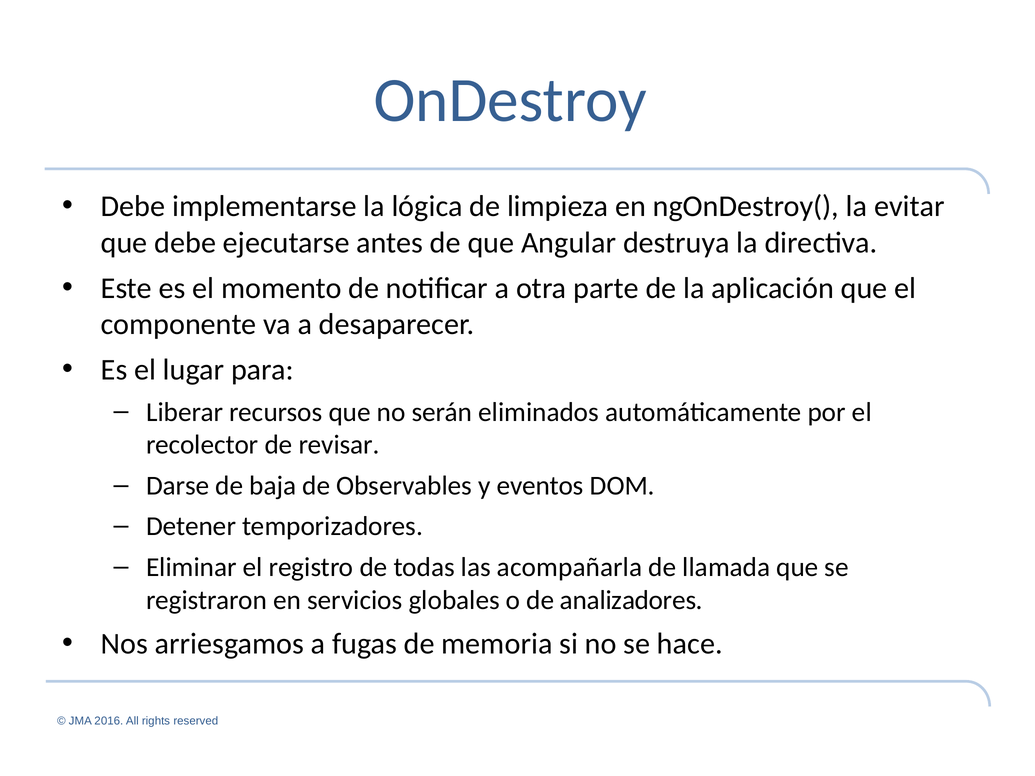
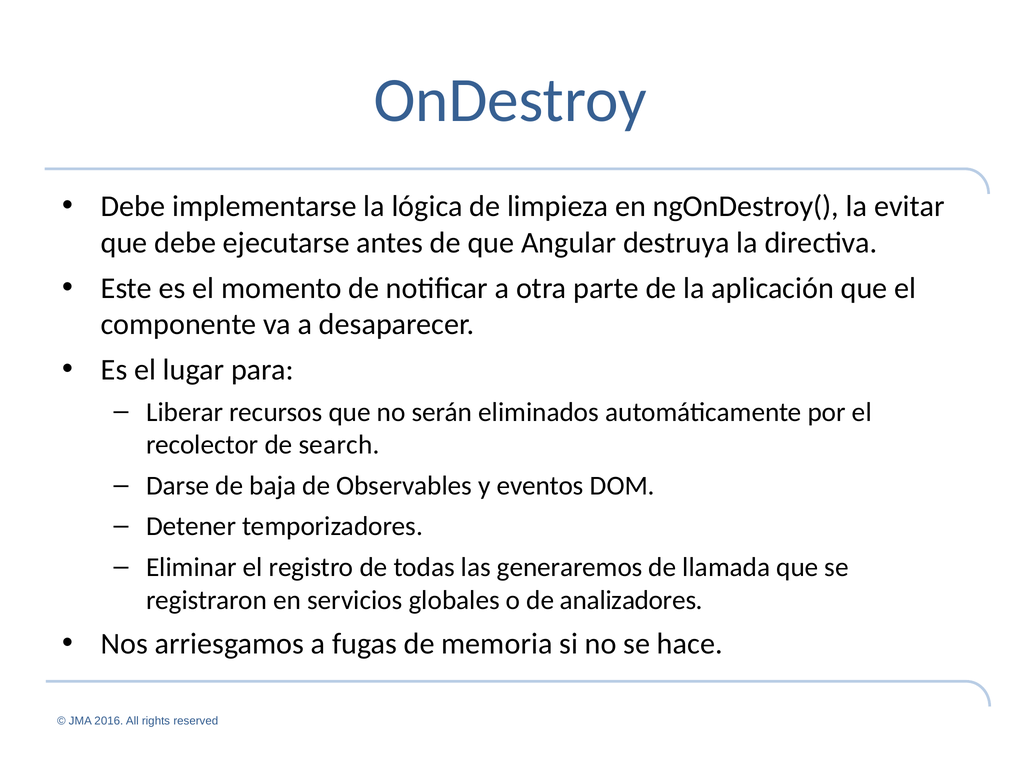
revisar: revisar -> search
acompañarla: acompañarla -> generaremos
